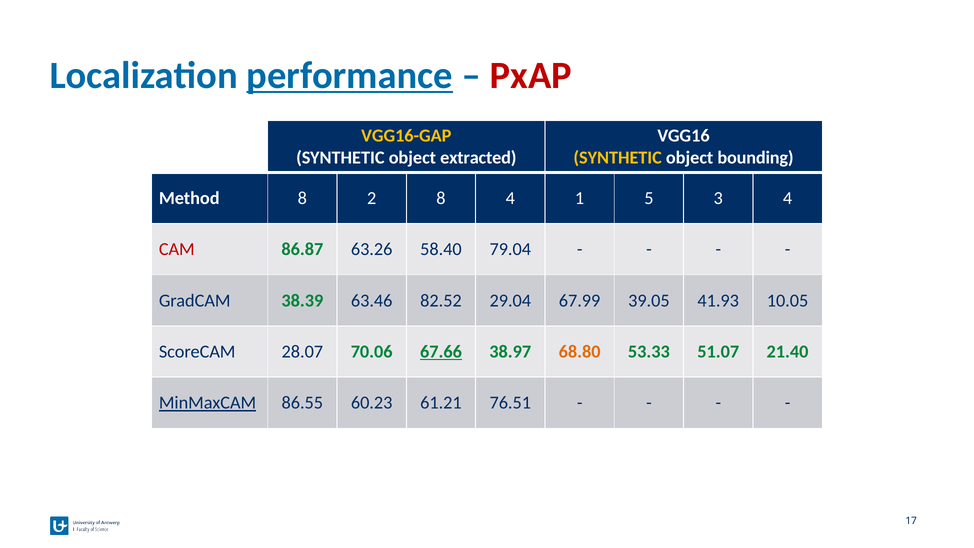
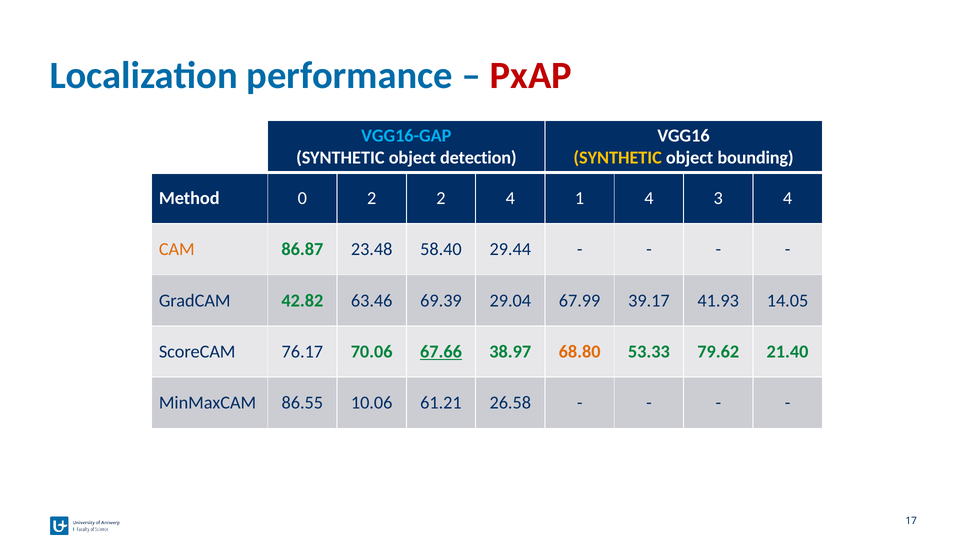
performance underline: present -> none
VGG16-GAP colour: yellow -> light blue
extracted: extracted -> detection
Method 8: 8 -> 0
2 8: 8 -> 2
1 5: 5 -> 4
CAM colour: red -> orange
63.26: 63.26 -> 23.48
79.04: 79.04 -> 29.44
38.39: 38.39 -> 42.82
82.52: 82.52 -> 69.39
39.05: 39.05 -> 39.17
10.05: 10.05 -> 14.05
28.07: 28.07 -> 76.17
51.07: 51.07 -> 79.62
MinMaxCAM underline: present -> none
60.23: 60.23 -> 10.06
76.51: 76.51 -> 26.58
